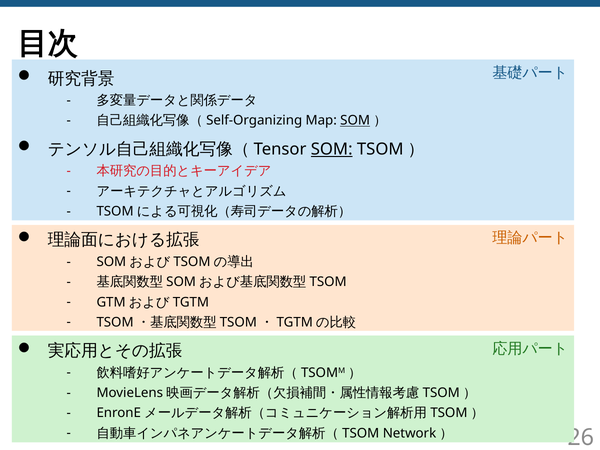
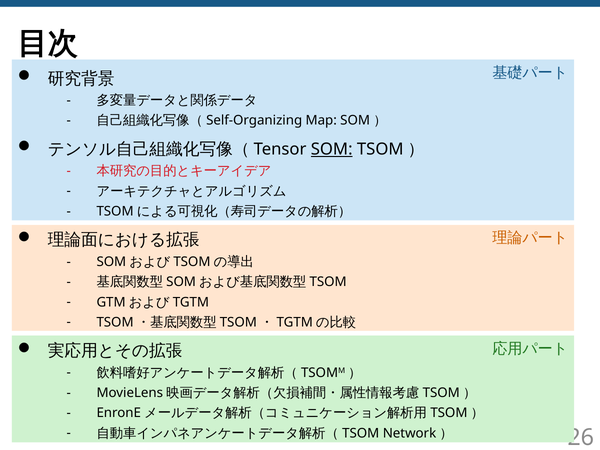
SOM at (355, 121) underline: present -> none
